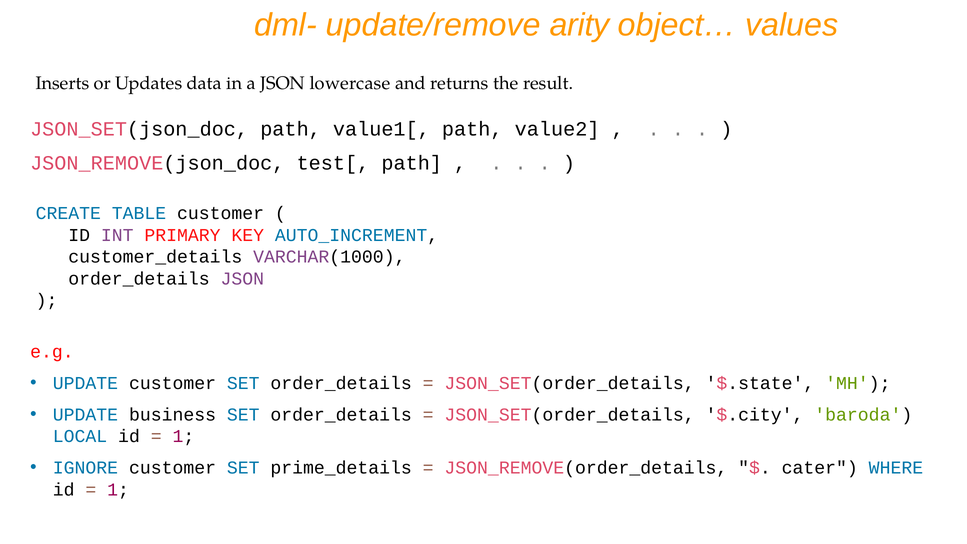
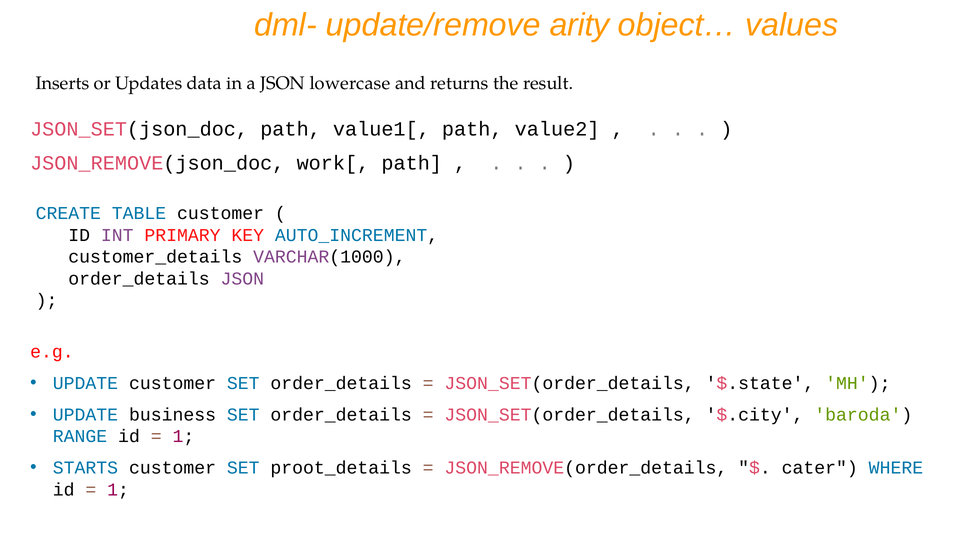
test[: test[ -> work[
LOCAL: LOCAL -> RANGE
IGNORE: IGNORE -> STARTS
prime_details: prime_details -> proot_details
